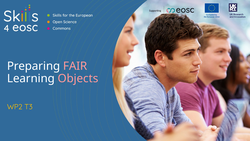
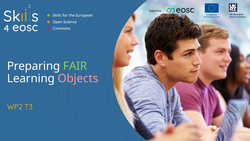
FAIR colour: pink -> light green
